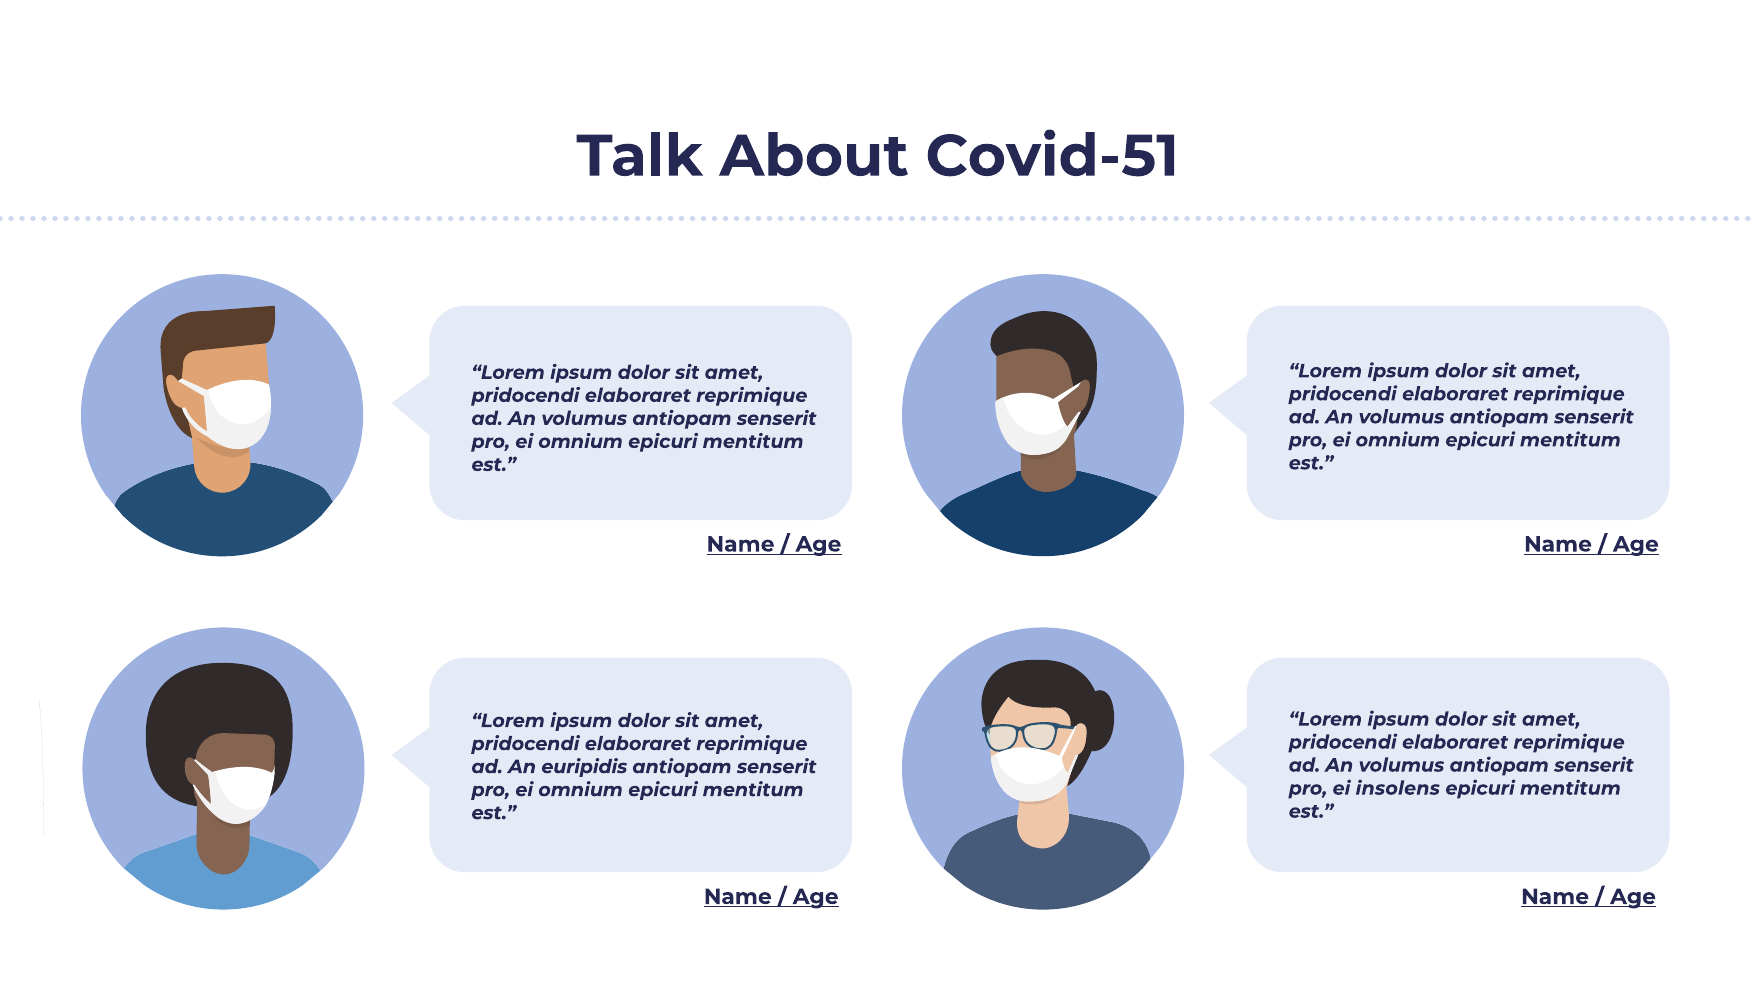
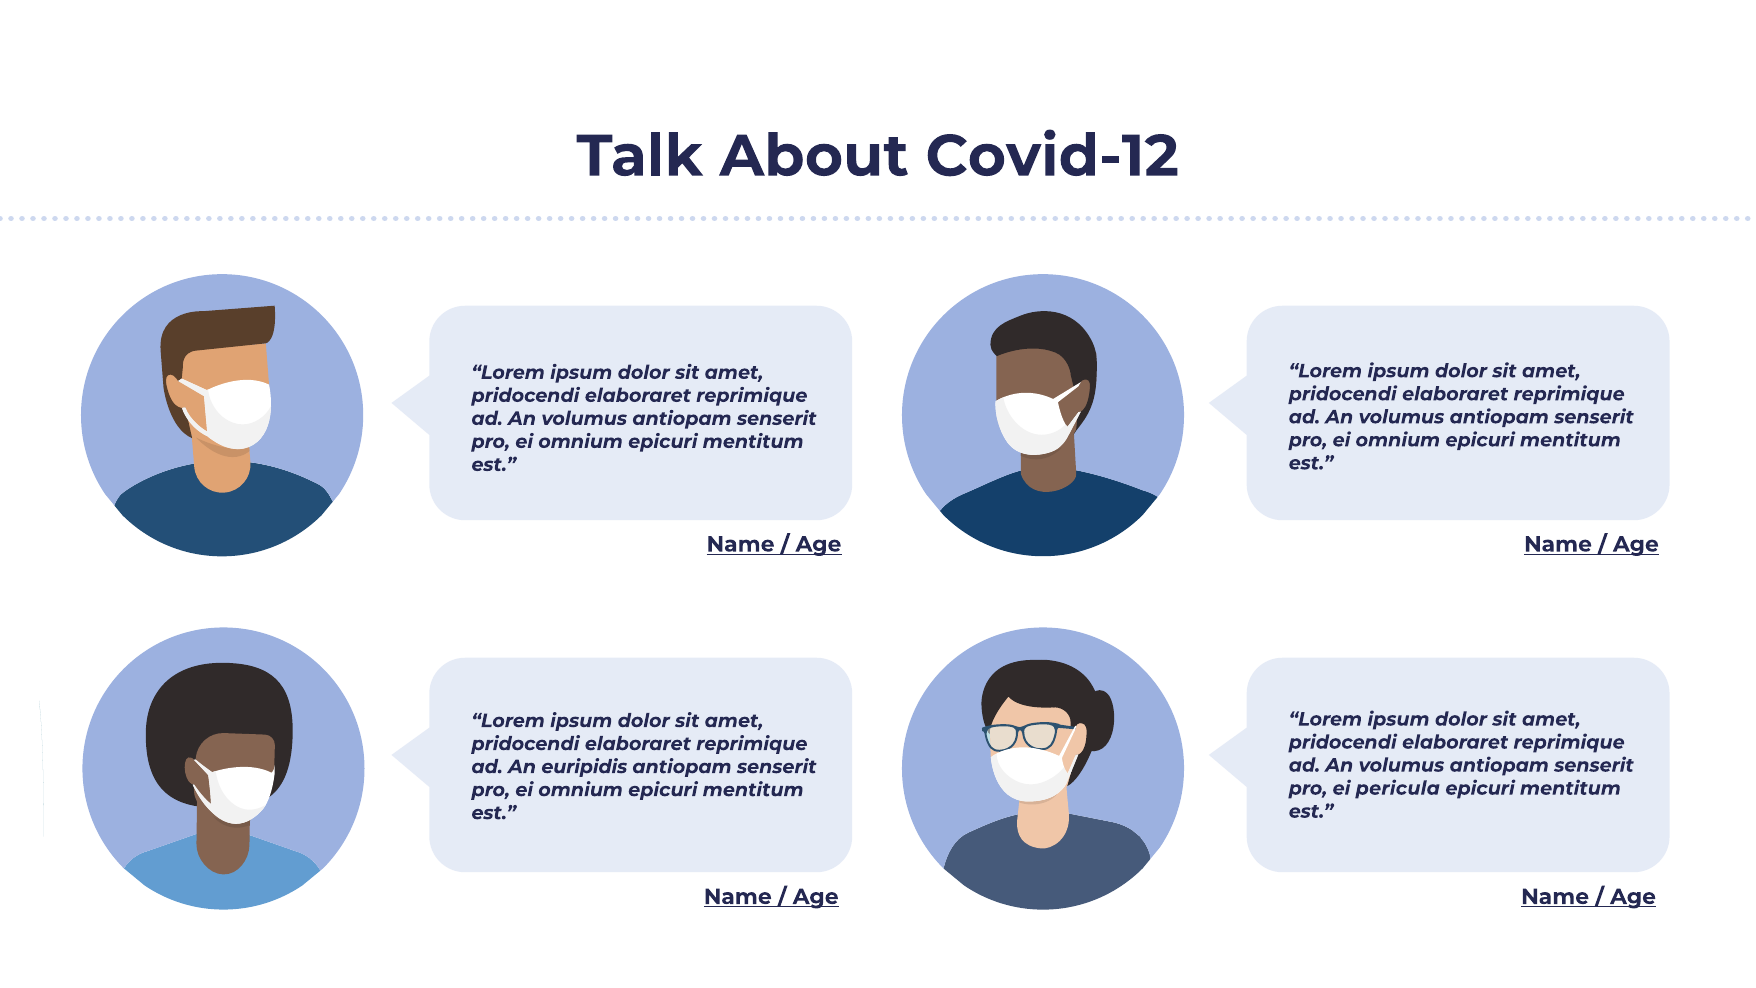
Covid-51: Covid-51 -> Covid-12
insolens: insolens -> pericula
